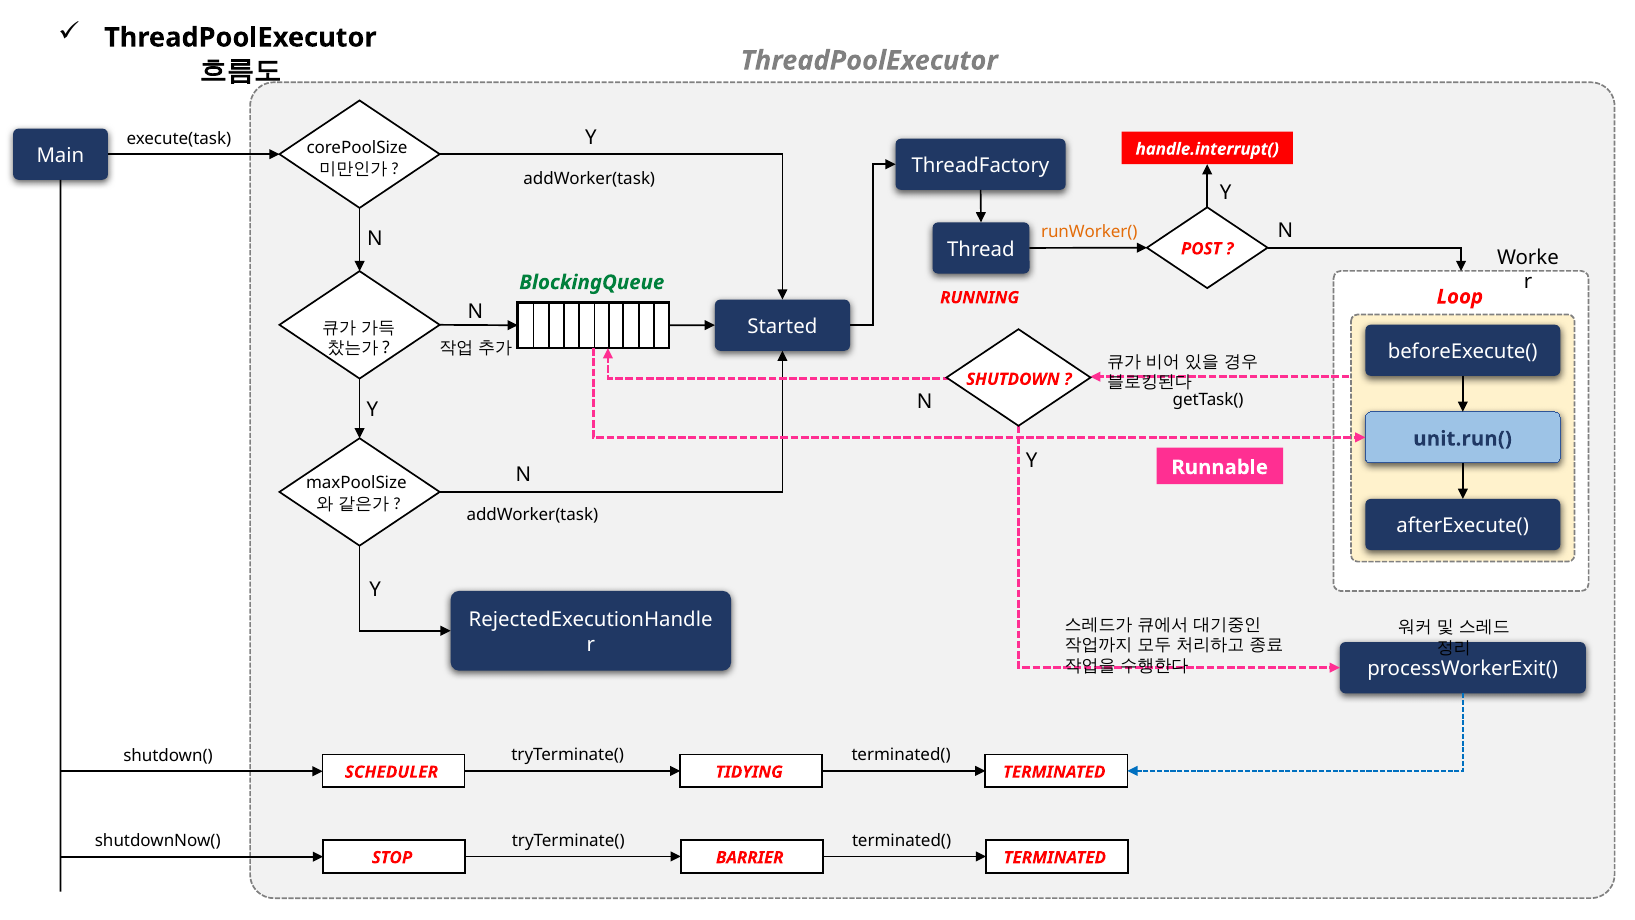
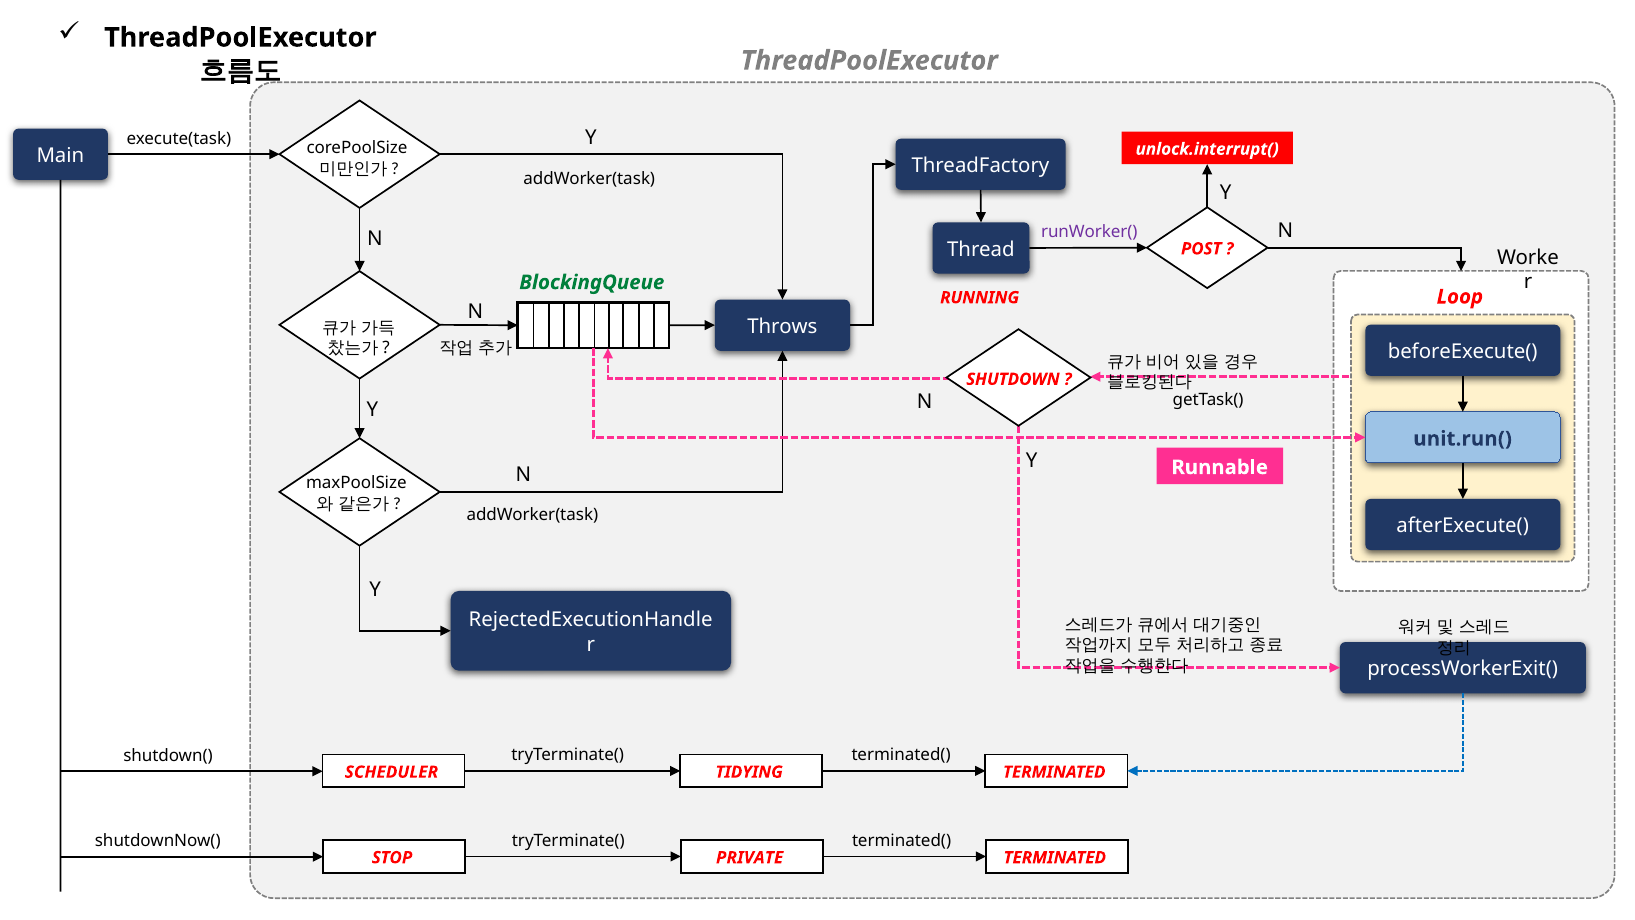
handle.interrupt(: handle.interrupt( -> unlock.interrupt(
runWorker( colour: orange -> purple
Started: Started -> Throws
BARRIER: BARRIER -> PRIVATE
